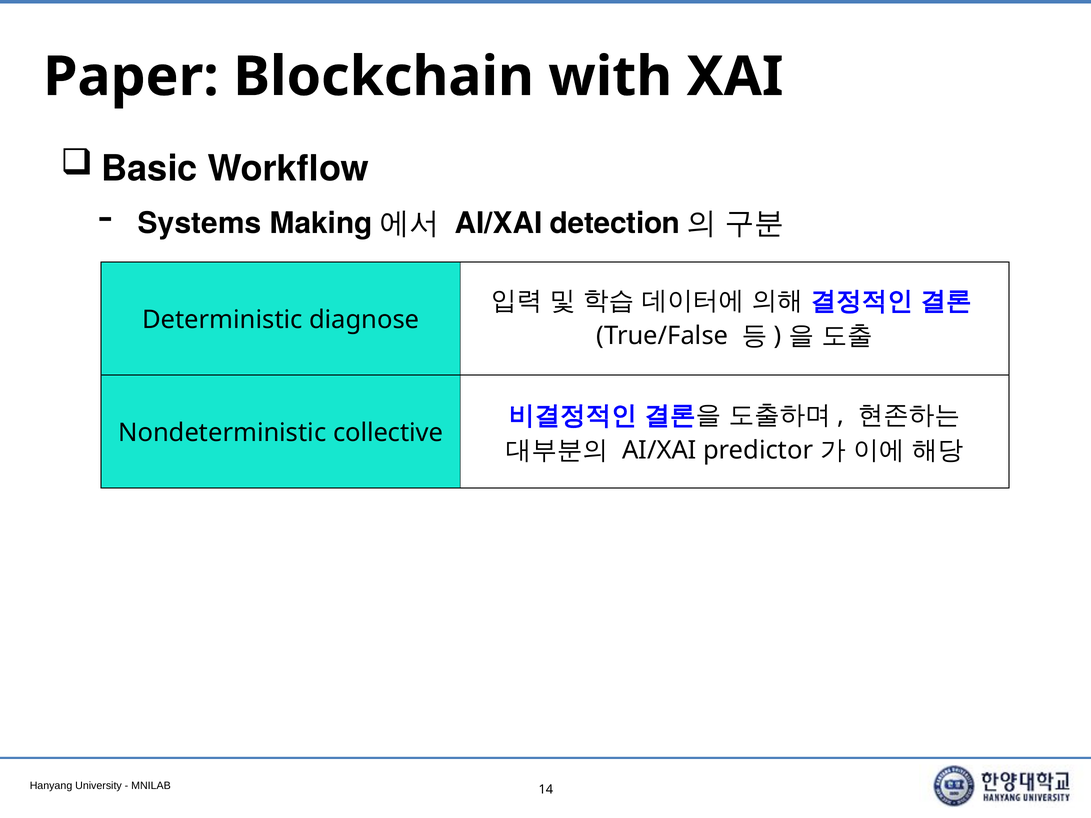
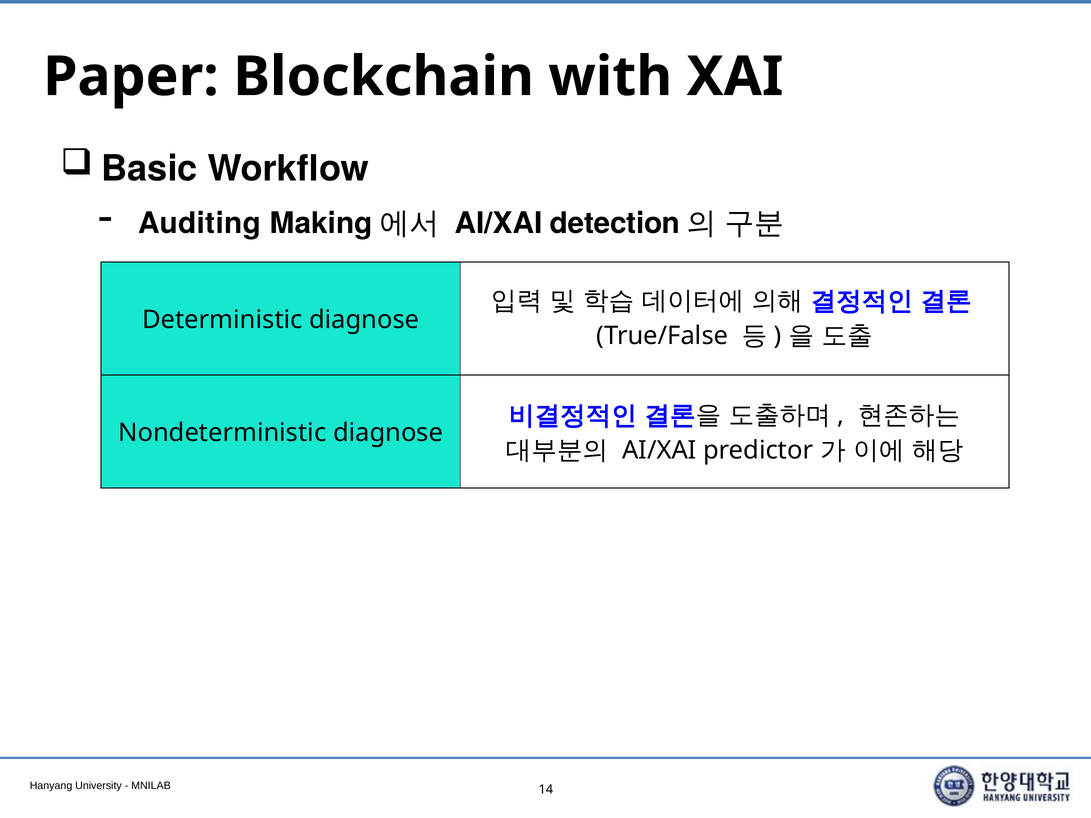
Systems: Systems -> Auditing
Nondeterministic collective: collective -> diagnose
